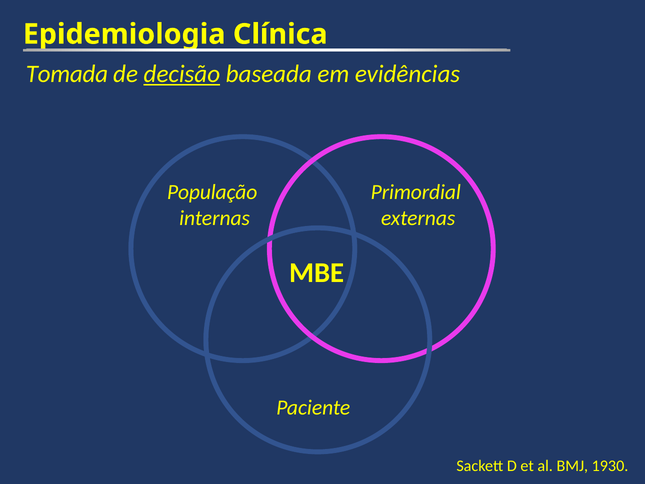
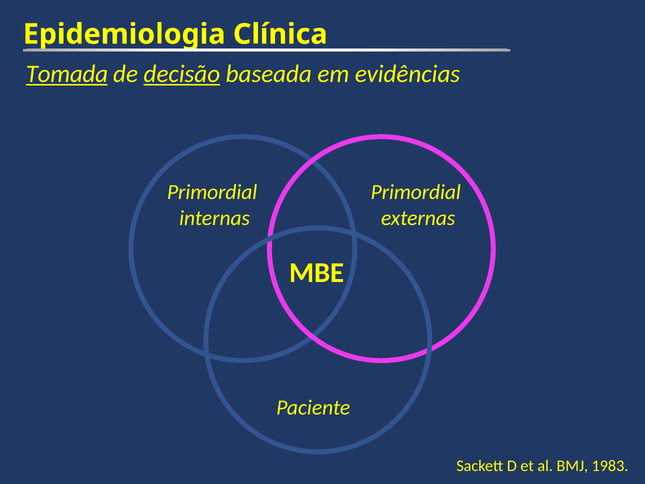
Tomada underline: none -> present
População at (212, 192): População -> Primordial
1930: 1930 -> 1983
